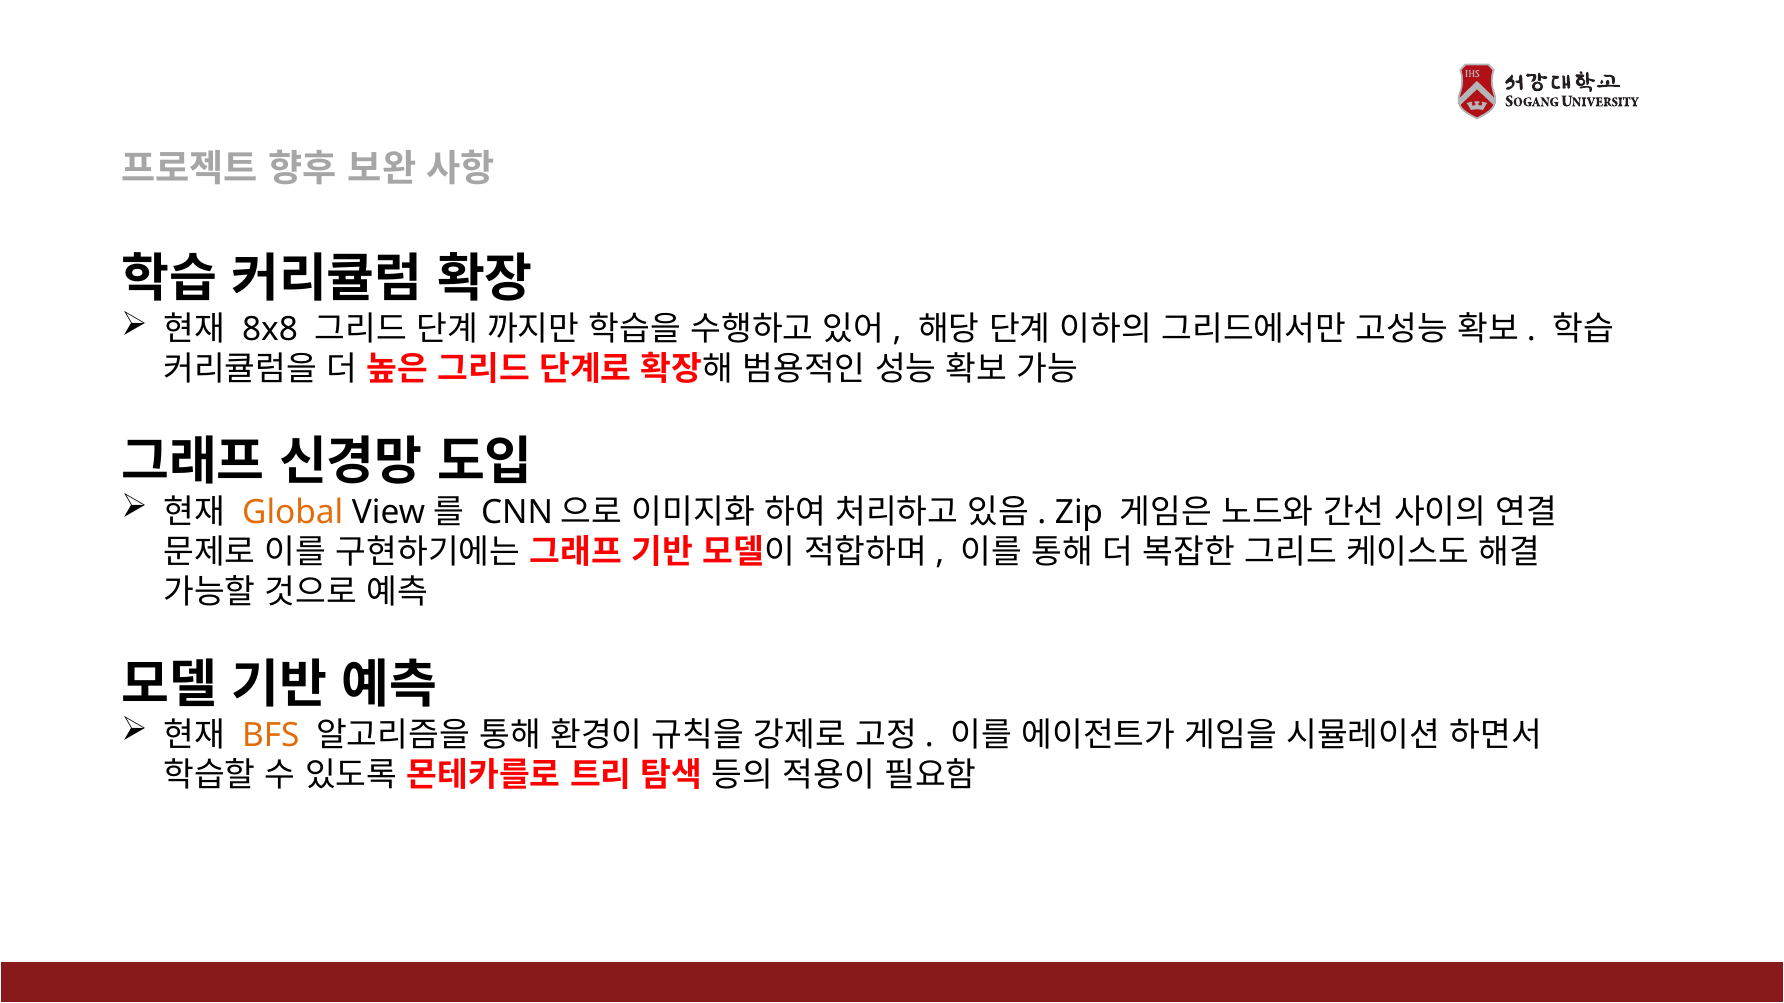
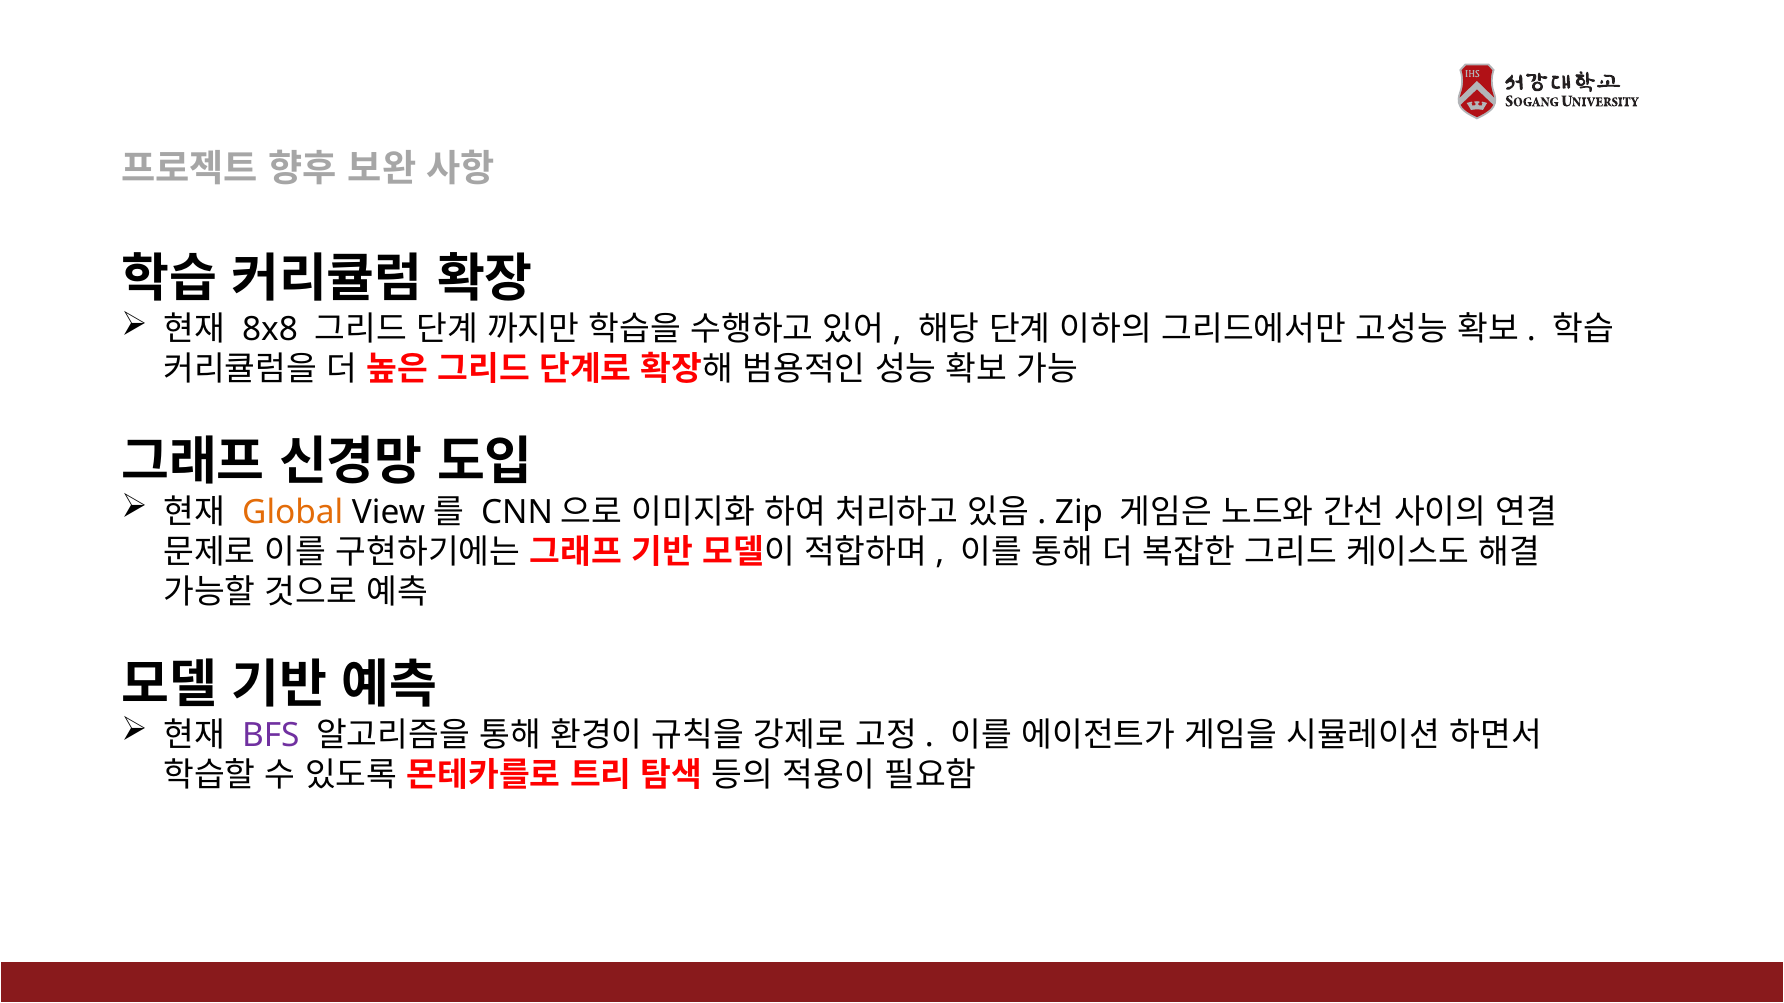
BFS colour: orange -> purple
